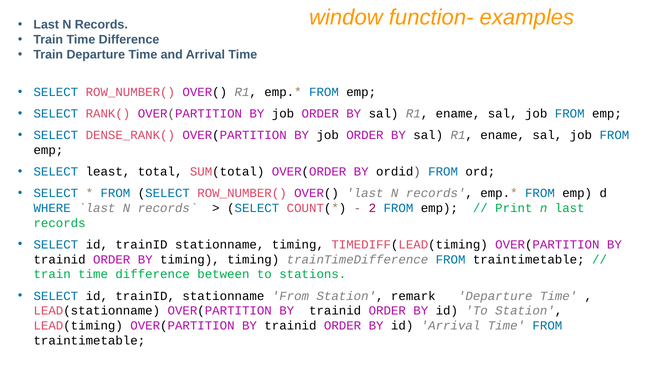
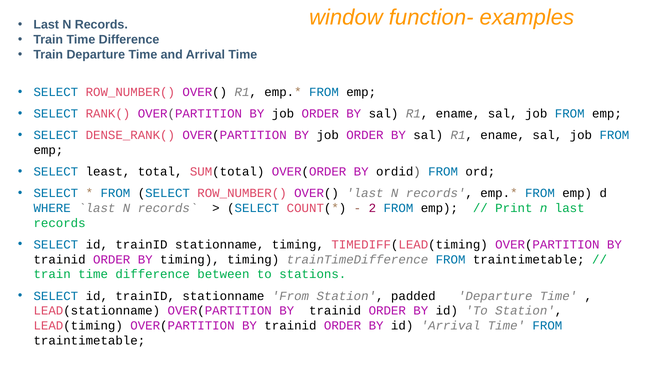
remark: remark -> padded
